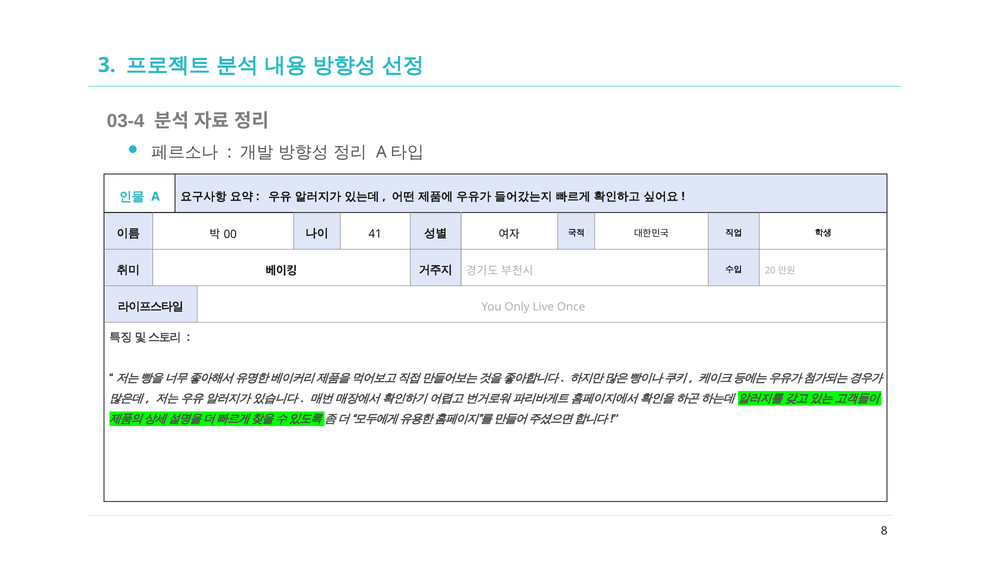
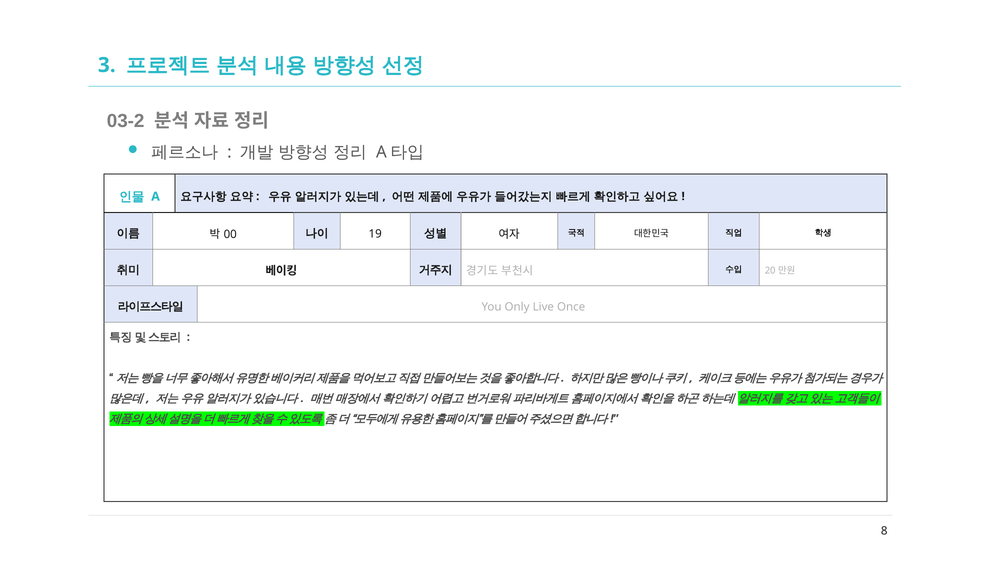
03-4: 03-4 -> 03-2
41: 41 -> 19
